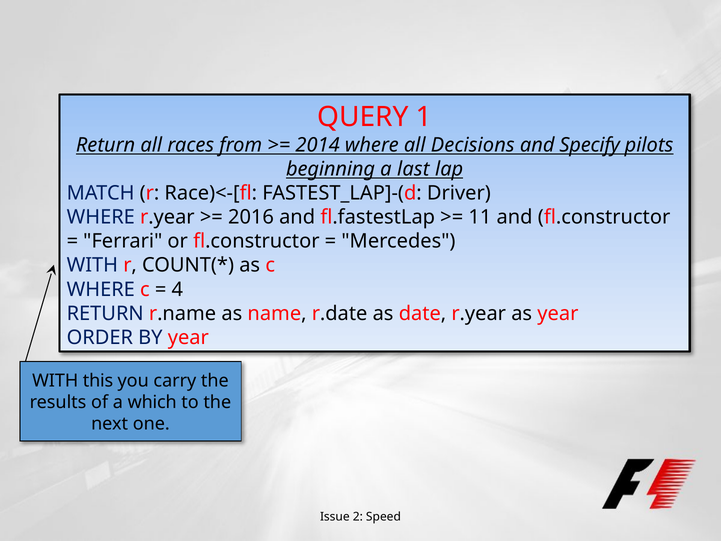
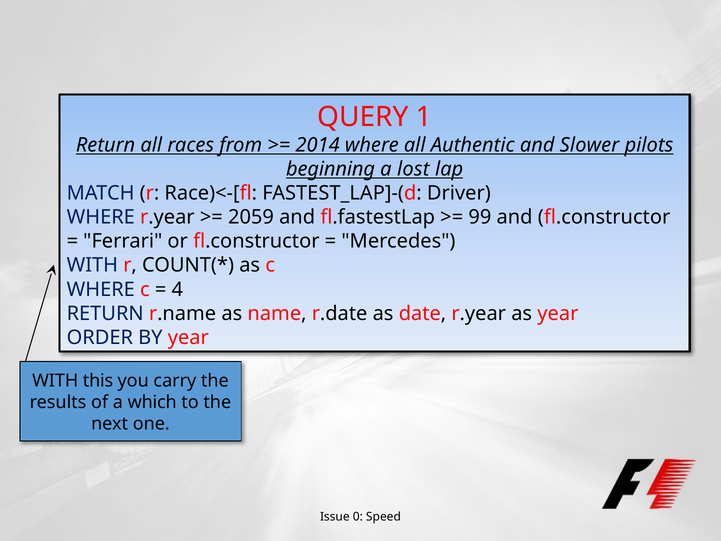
Decisions: Decisions -> Authentic
Specify: Specify -> Slower
last: last -> lost
2016: 2016 -> 2059
11: 11 -> 99
2: 2 -> 0
